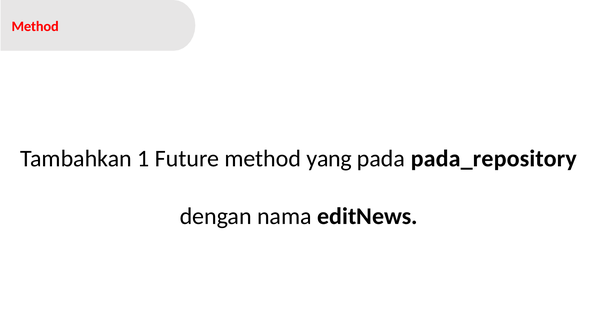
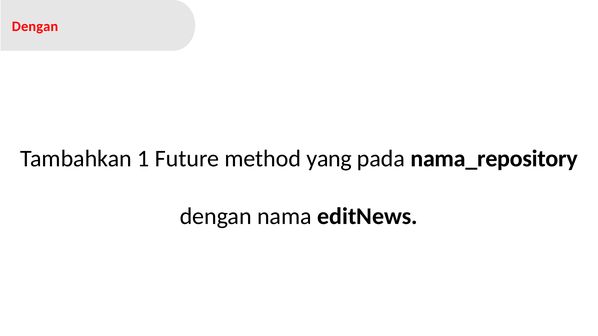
Method at (35, 27): Method -> Dengan
pada_repository: pada_repository -> nama_repository
